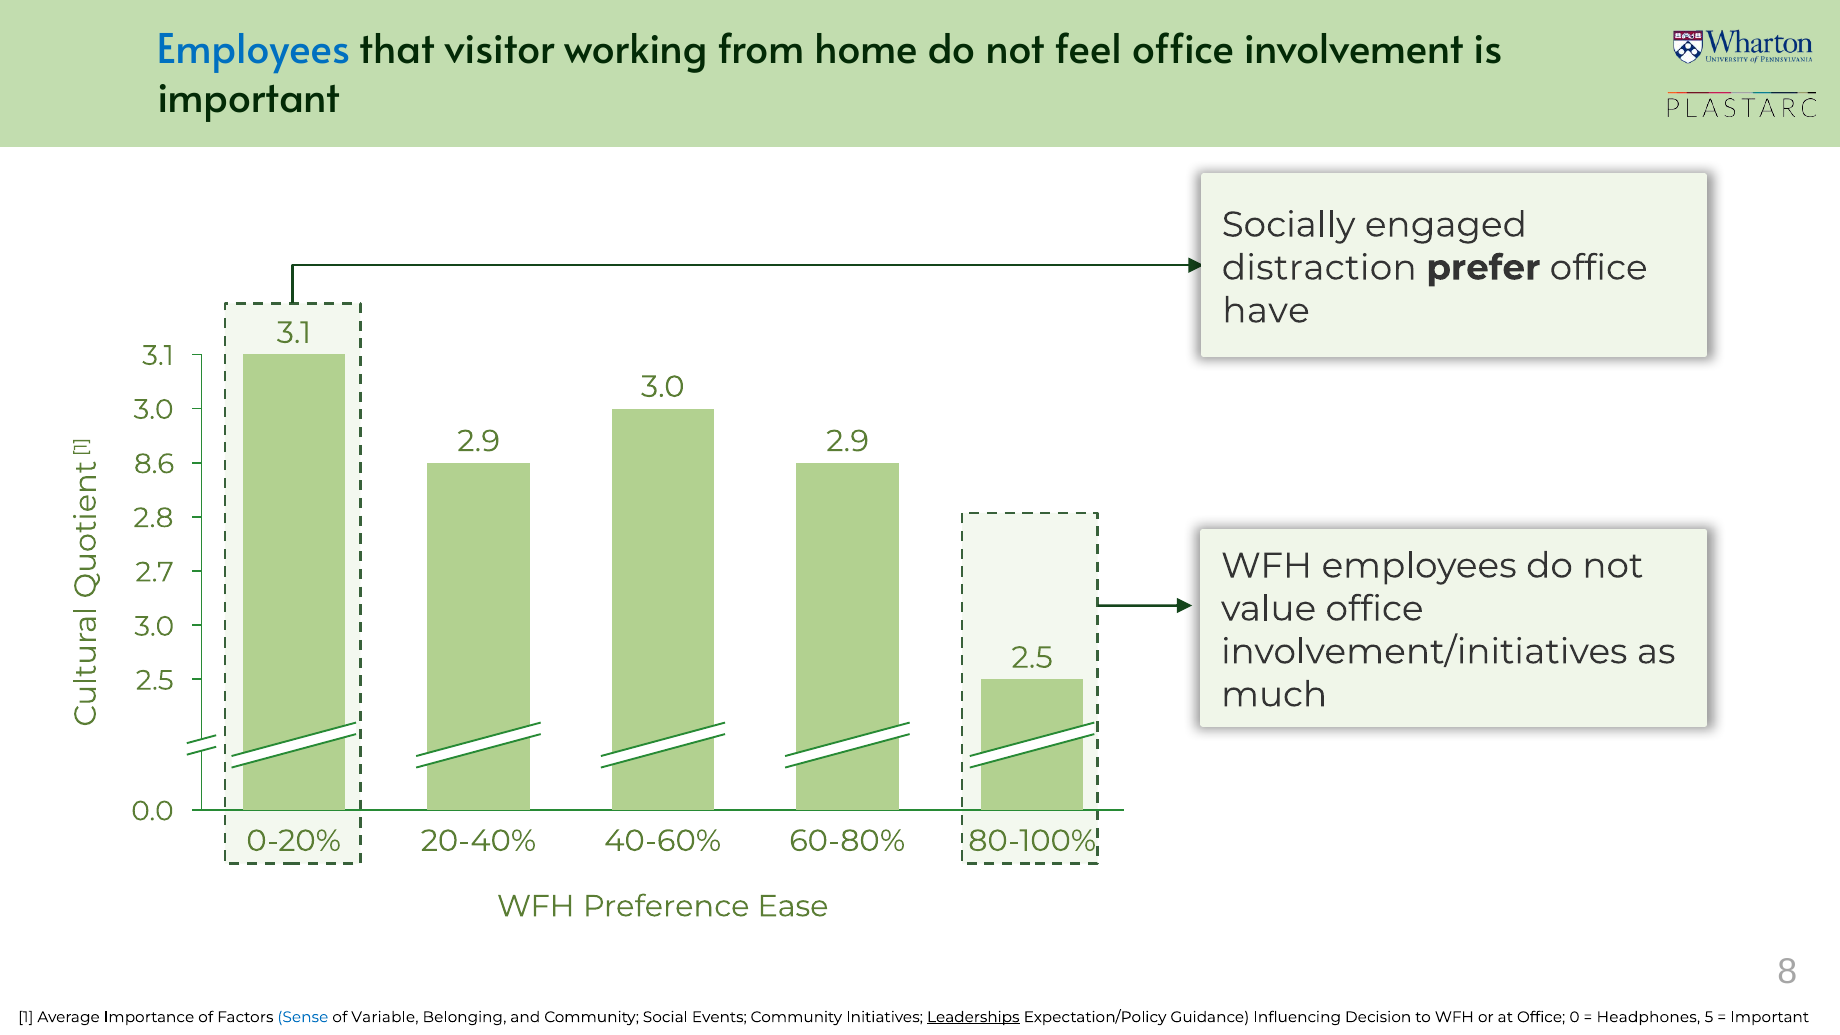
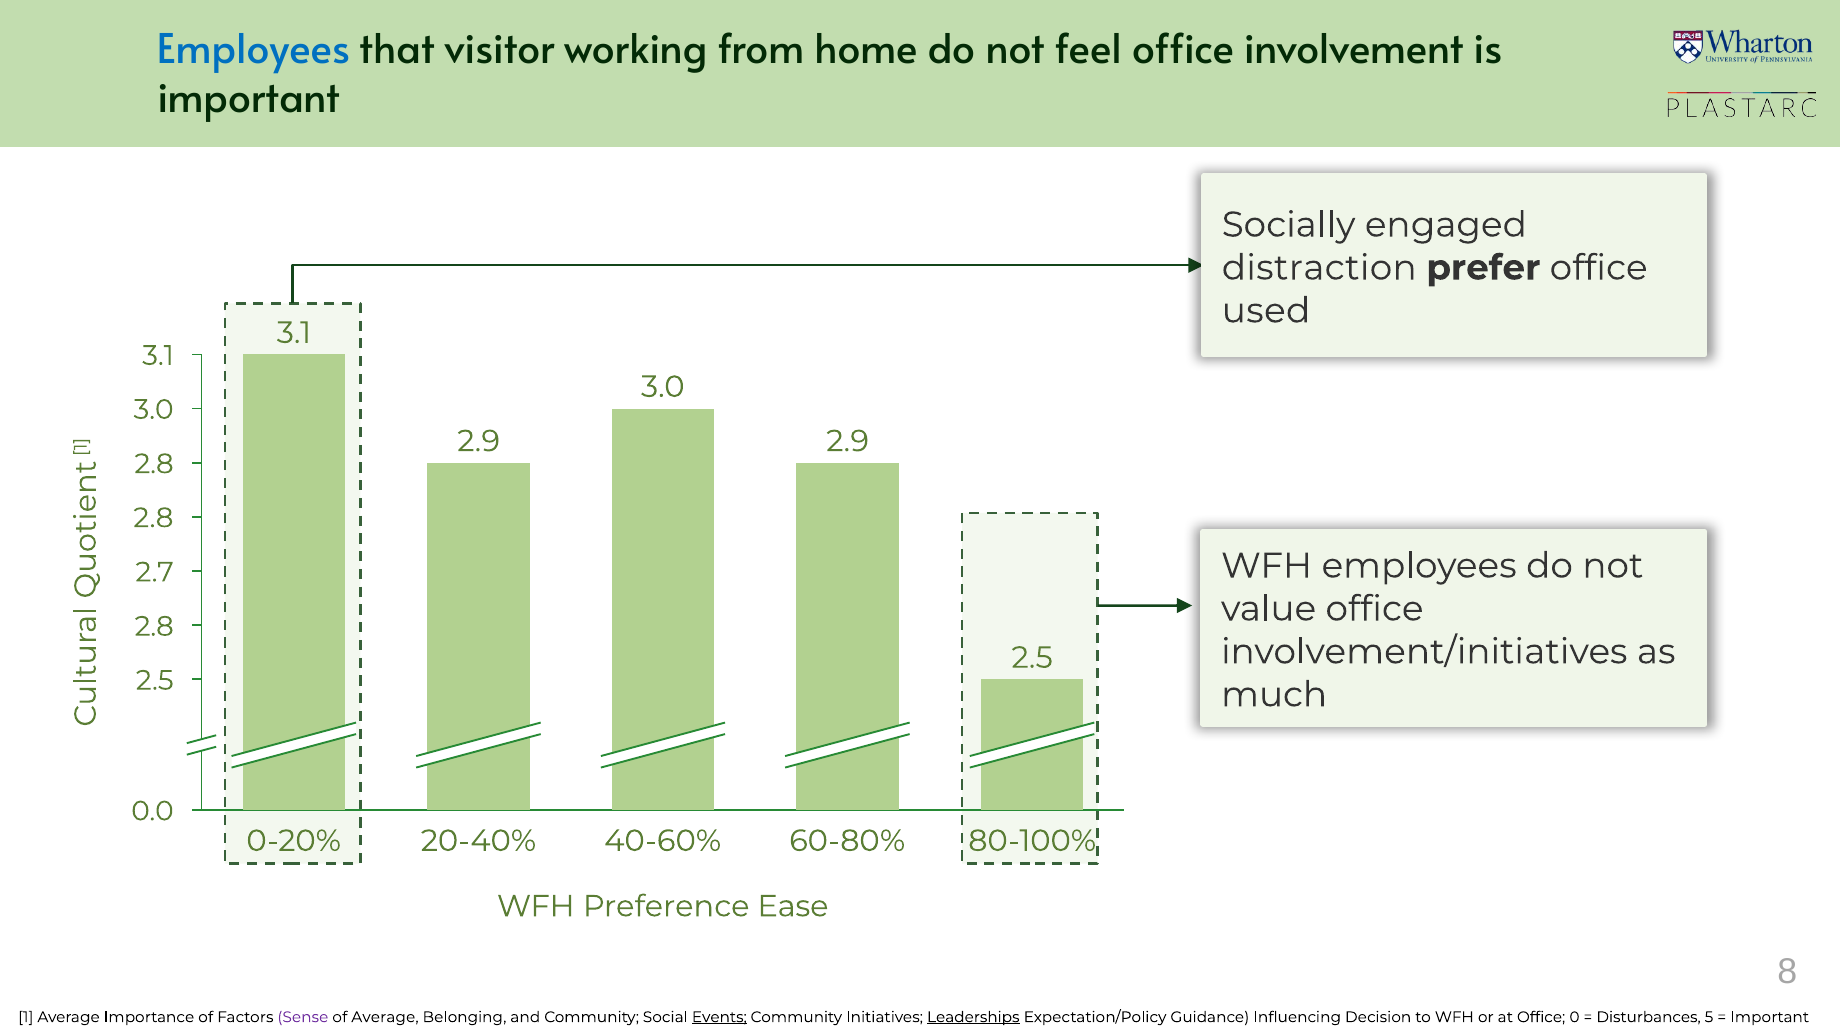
have: have -> used
8.6 at (154, 464): 8.6 -> 2.8
3.0 at (154, 626): 3.0 -> 2.8
Sense colour: blue -> purple
of Variable: Variable -> Average
Events underline: none -> present
Headphones: Headphones -> Disturbances
